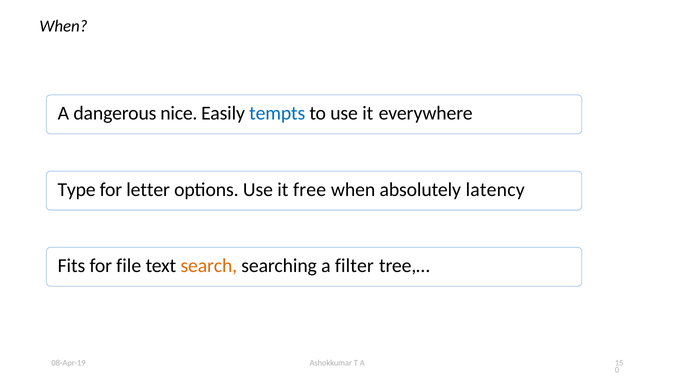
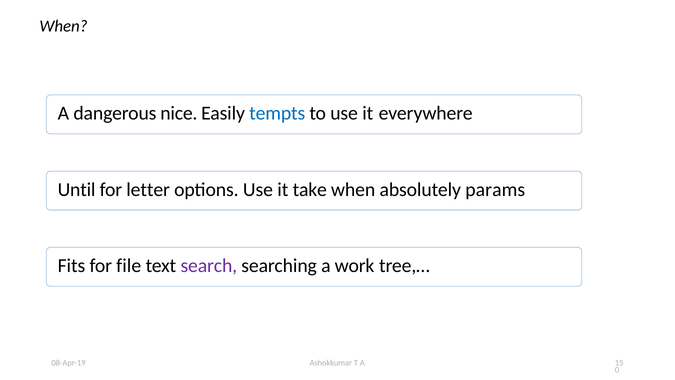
Type: Type -> Until
free: free -> take
latency: latency -> params
search colour: orange -> purple
filter: filter -> work
